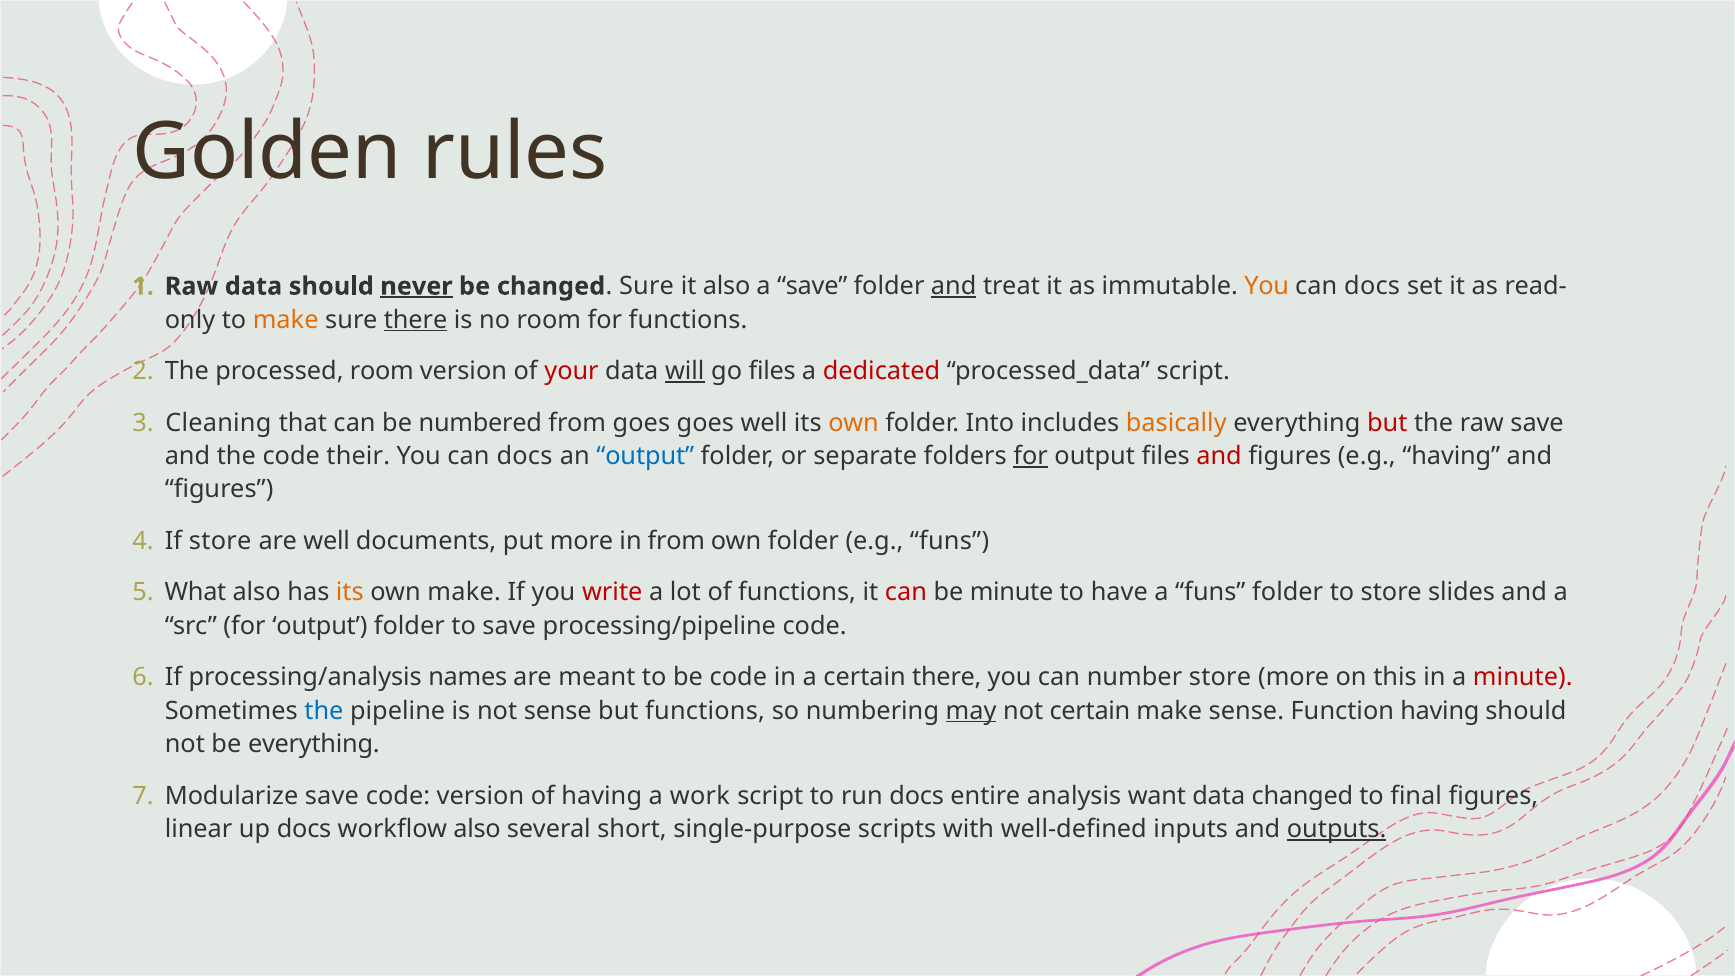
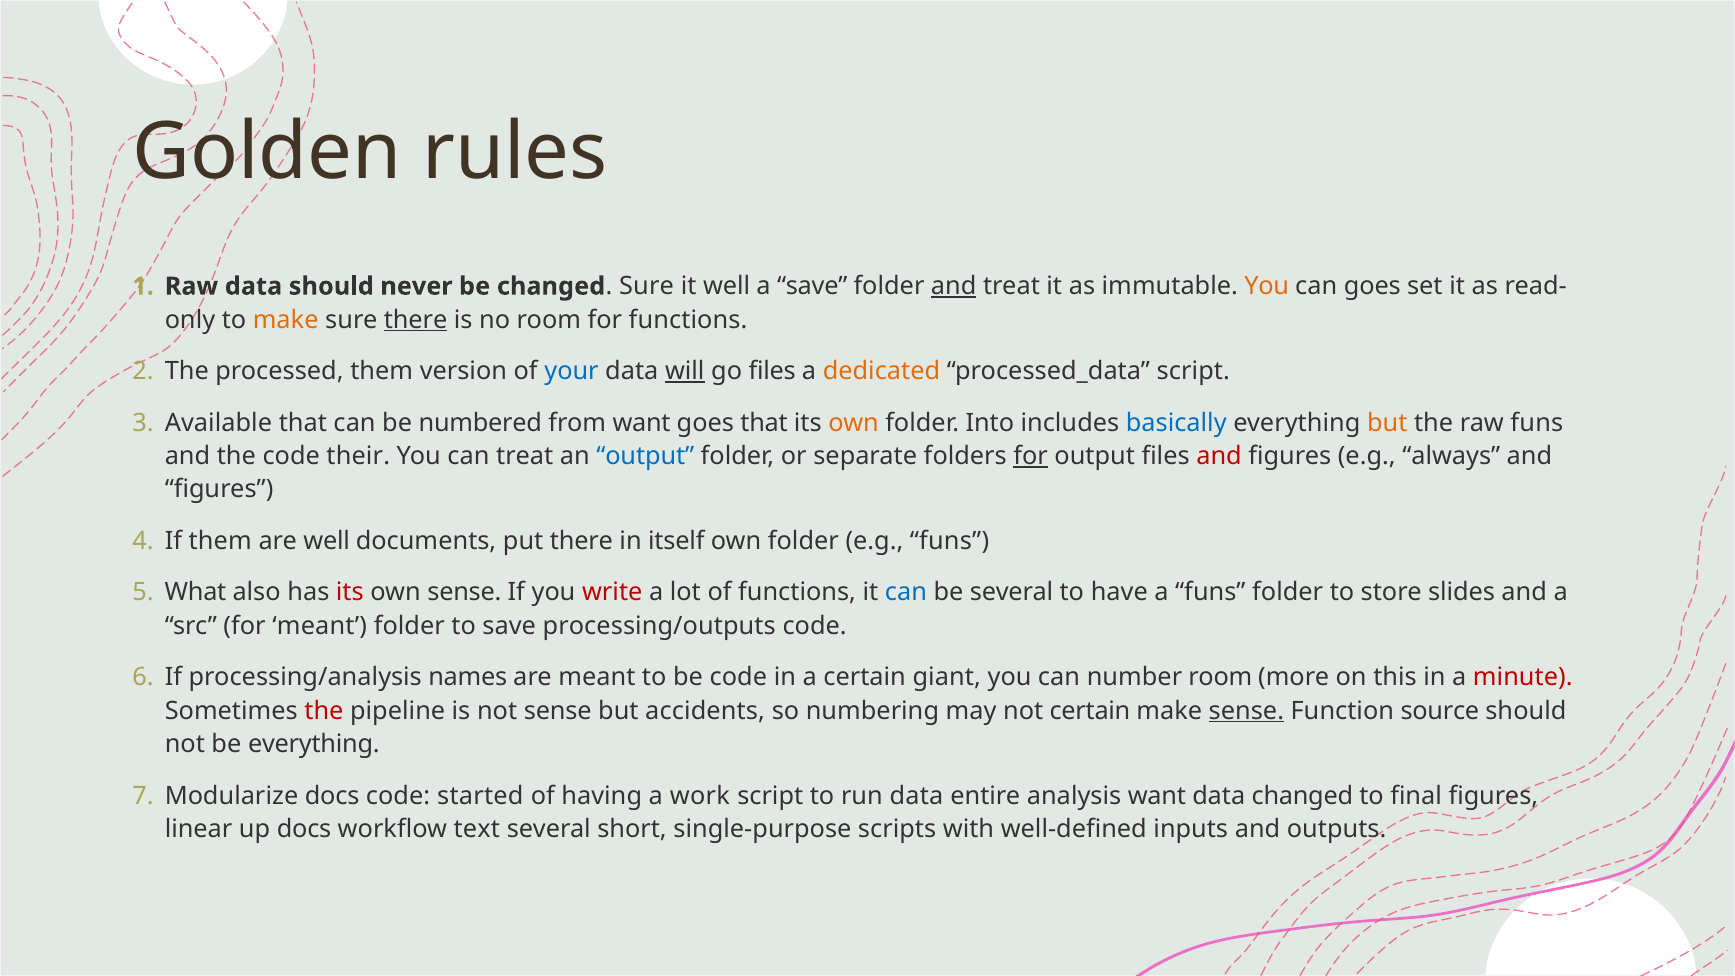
never underline: present -> none
it also: also -> well
docs at (1372, 286): docs -> goes
processed room: room -> them
your colour: red -> blue
dedicated colour: red -> orange
Cleaning: Cleaning -> Available
from goes: goes -> want
goes well: well -> that
basically colour: orange -> blue
but at (1387, 423) colour: red -> orange
raw save: save -> funs
docs at (525, 456): docs -> treat
e.g having: having -> always
If store: store -> them
put more: more -> there
in from: from -> itself
its at (350, 592) colour: orange -> red
own make: make -> sense
can at (906, 592) colour: red -> blue
be minute: minute -> several
src for output: output -> meant
processing/pipeline: processing/pipeline -> processing/outputs
certain there: there -> giant
number store: store -> room
the at (324, 711) colour: blue -> red
but functions: functions -> accidents
may underline: present -> none
sense at (1246, 711) underline: none -> present
Function having: having -> source
Modularize save: save -> docs
code version: version -> started
run docs: docs -> data
workflow also: also -> text
outputs underline: present -> none
